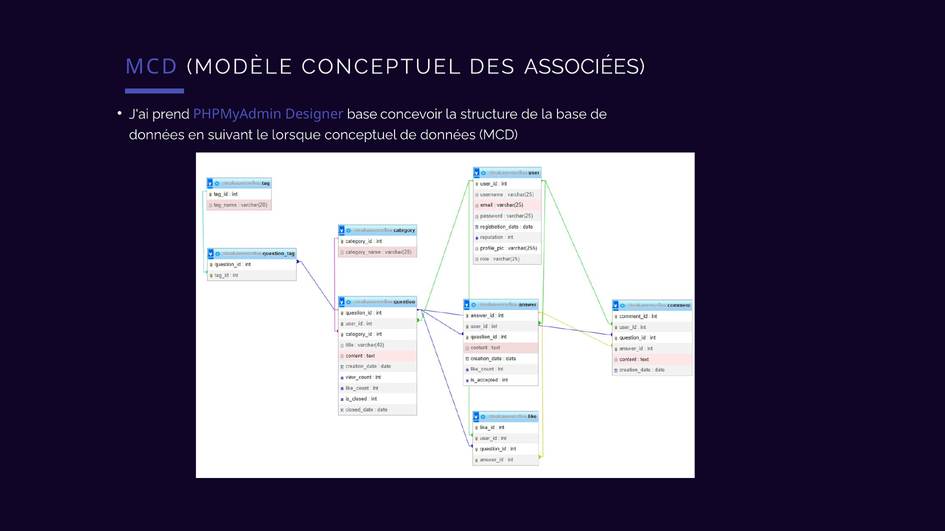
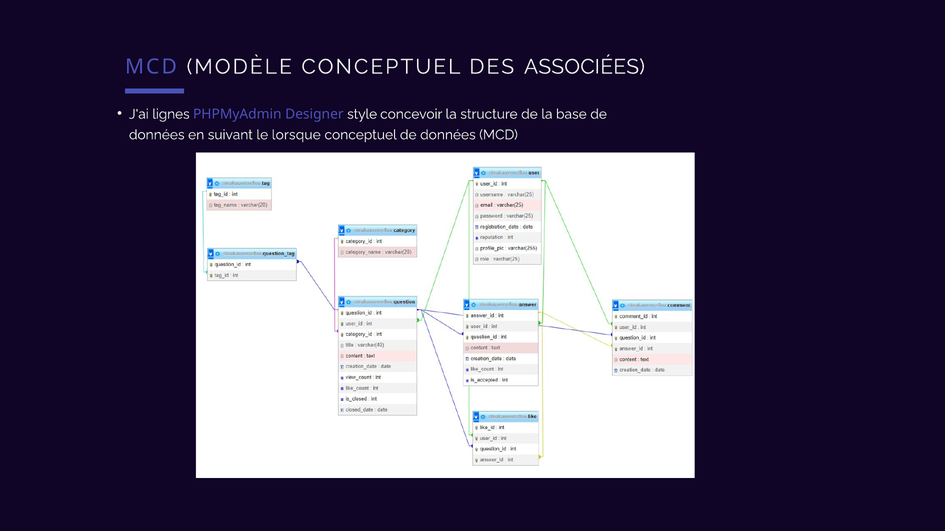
prend: prend -> lignes
Designer base: base -> style
